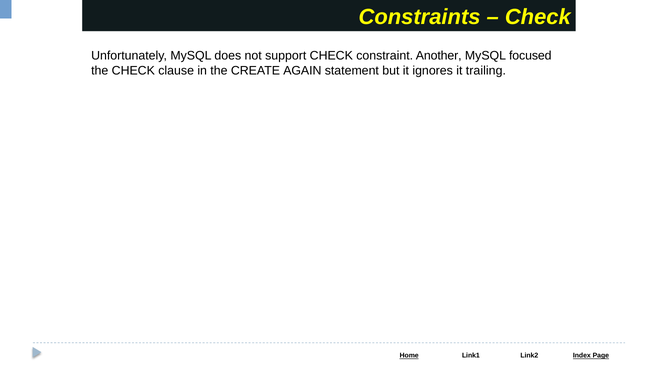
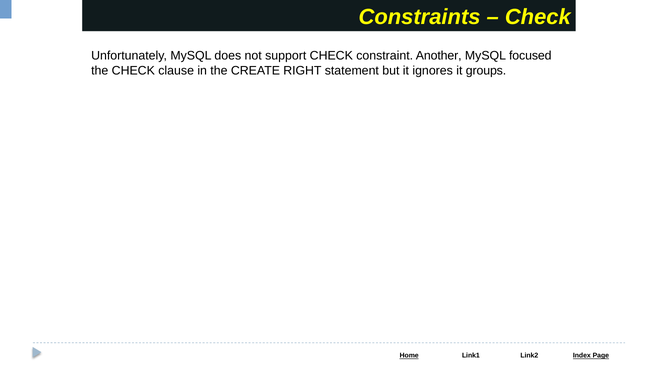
AGAIN: AGAIN -> RIGHT
trailing: trailing -> groups
